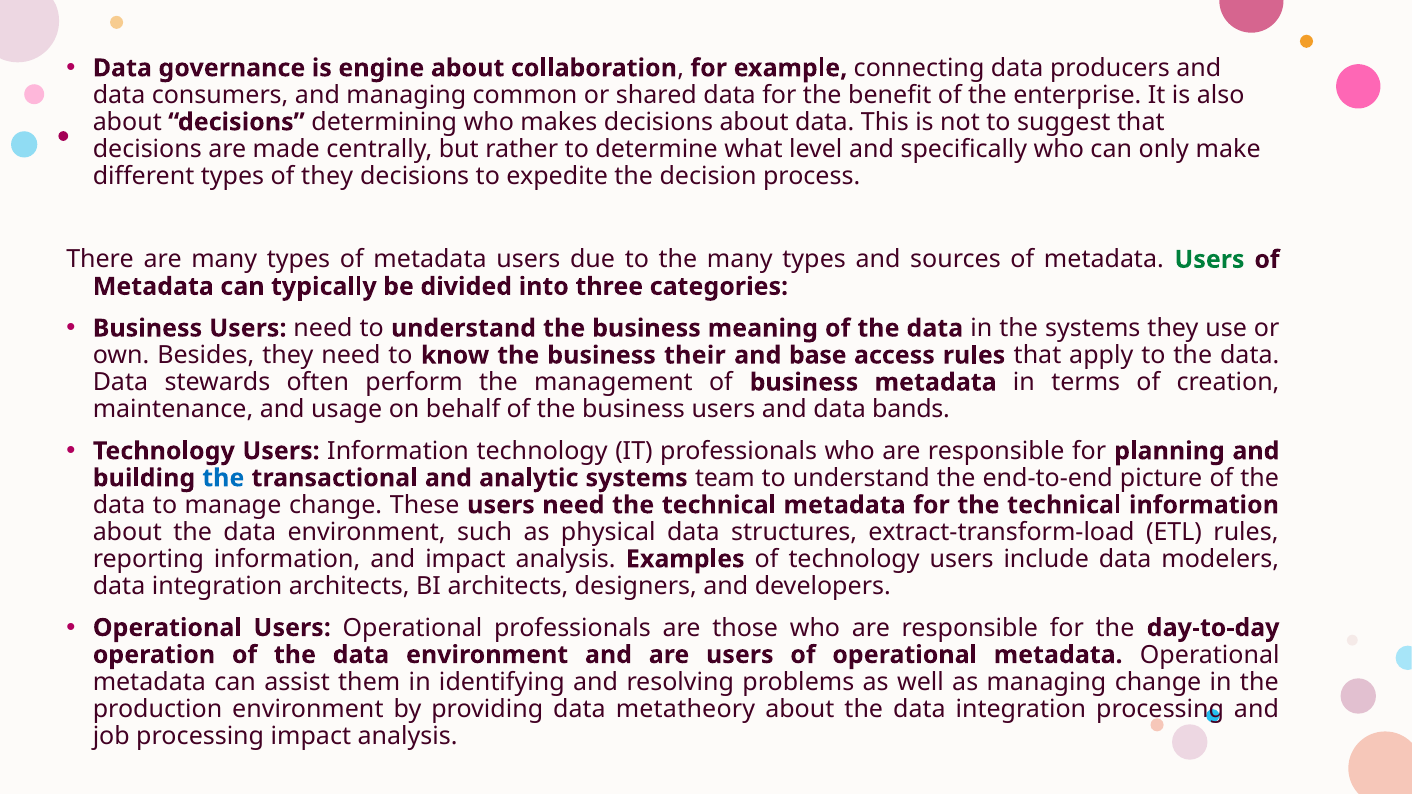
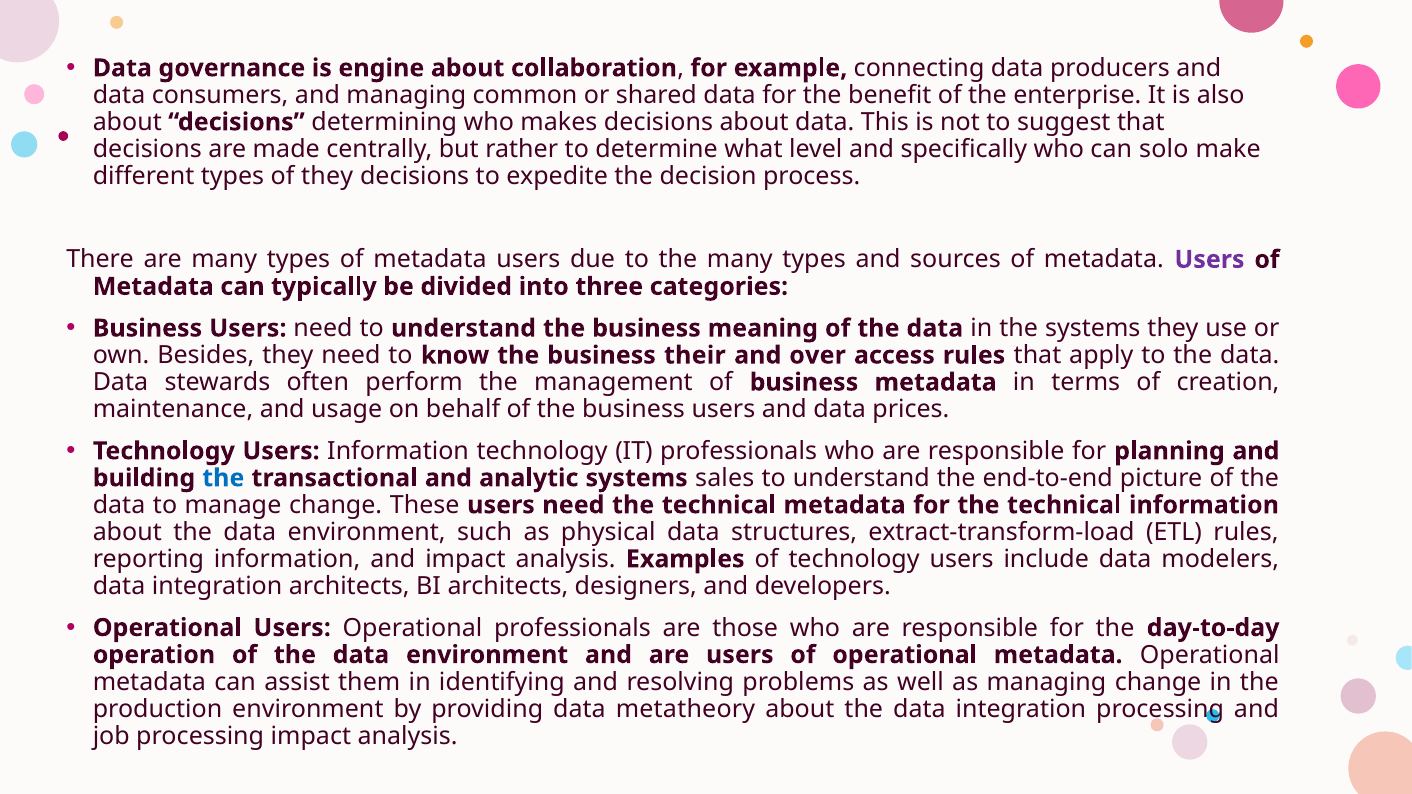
only: only -> solo
Users at (1209, 260) colour: green -> purple
base: base -> over
bands: bands -> prices
team: team -> sales
